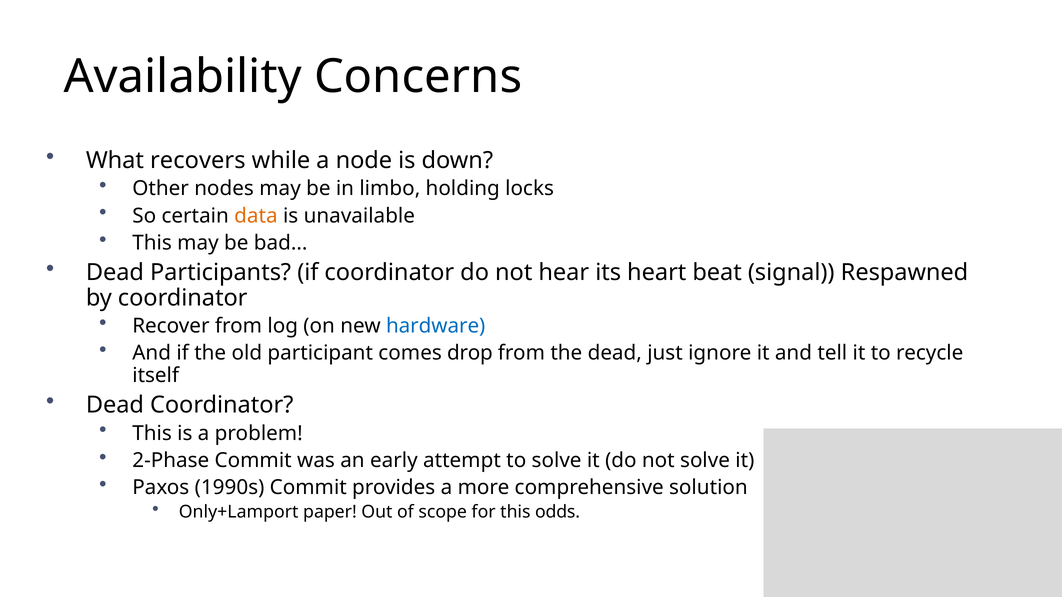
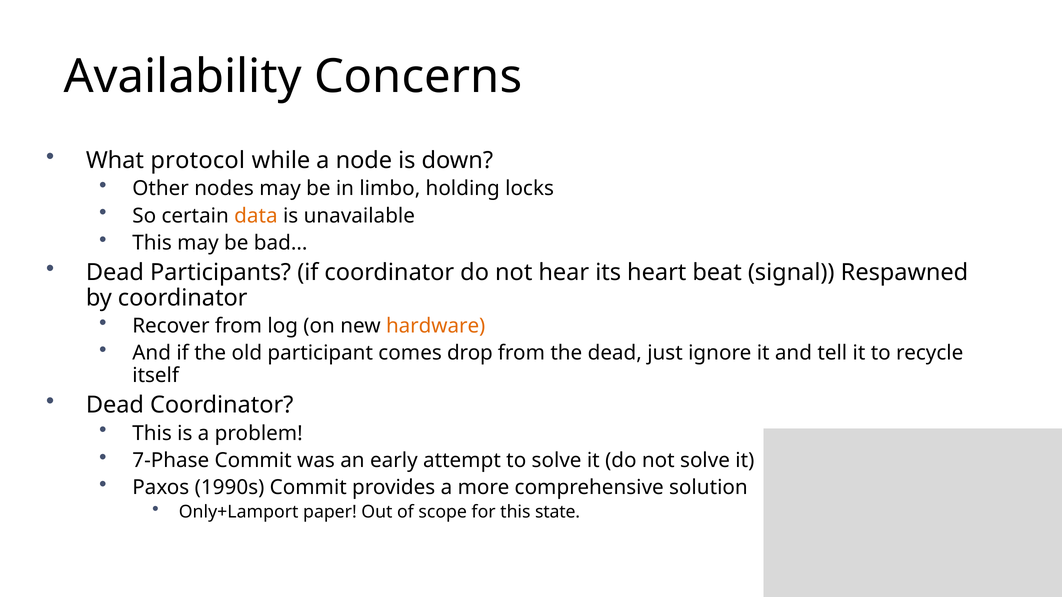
recovers: recovers -> protocol
hardware colour: blue -> orange
2-Phase: 2-Phase -> 7-Phase
odds: odds -> state
